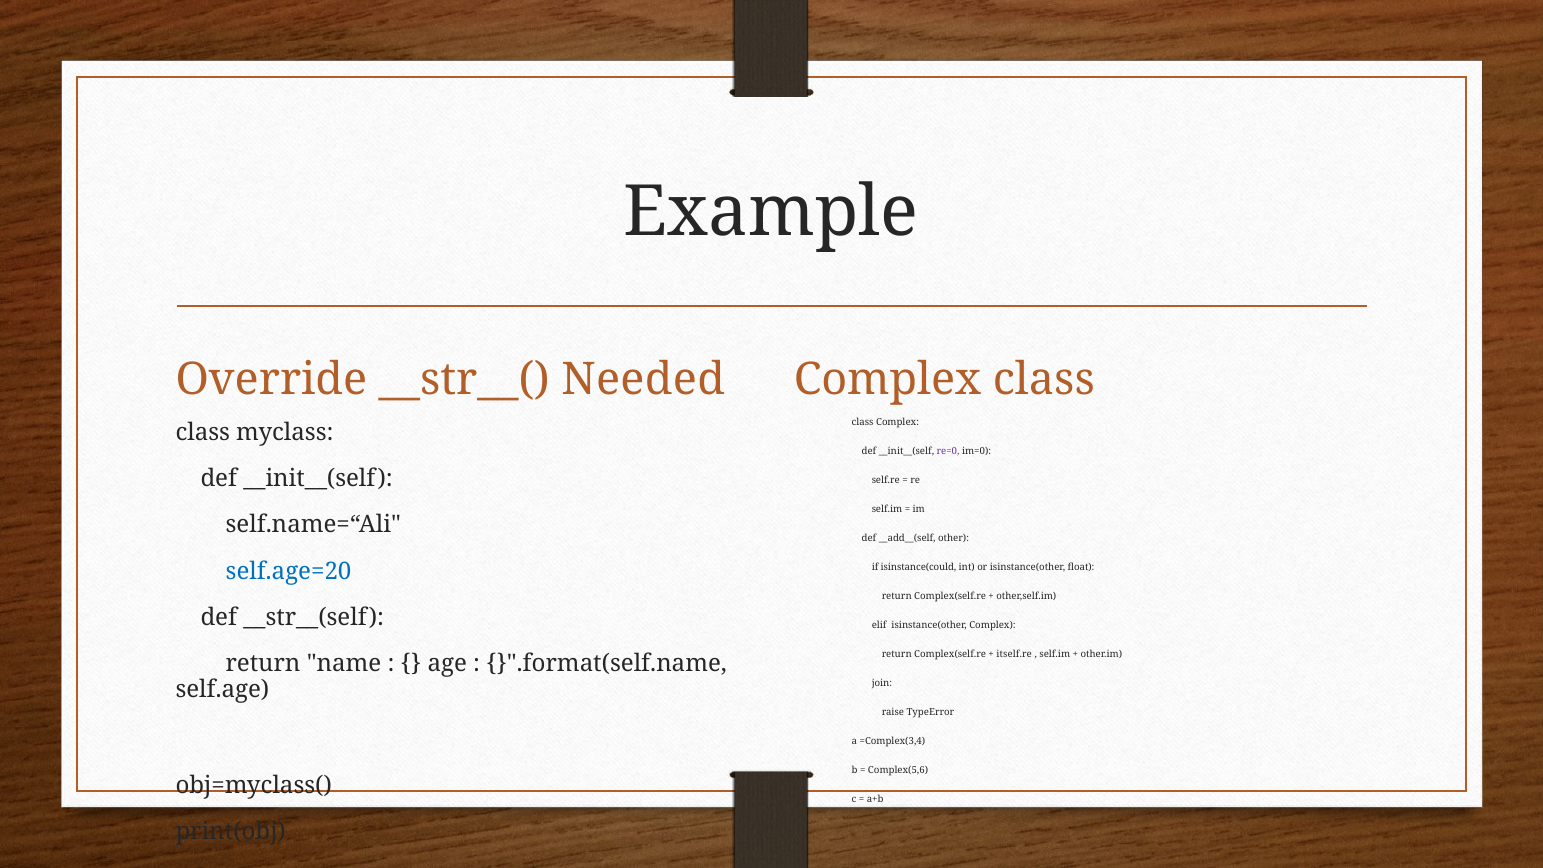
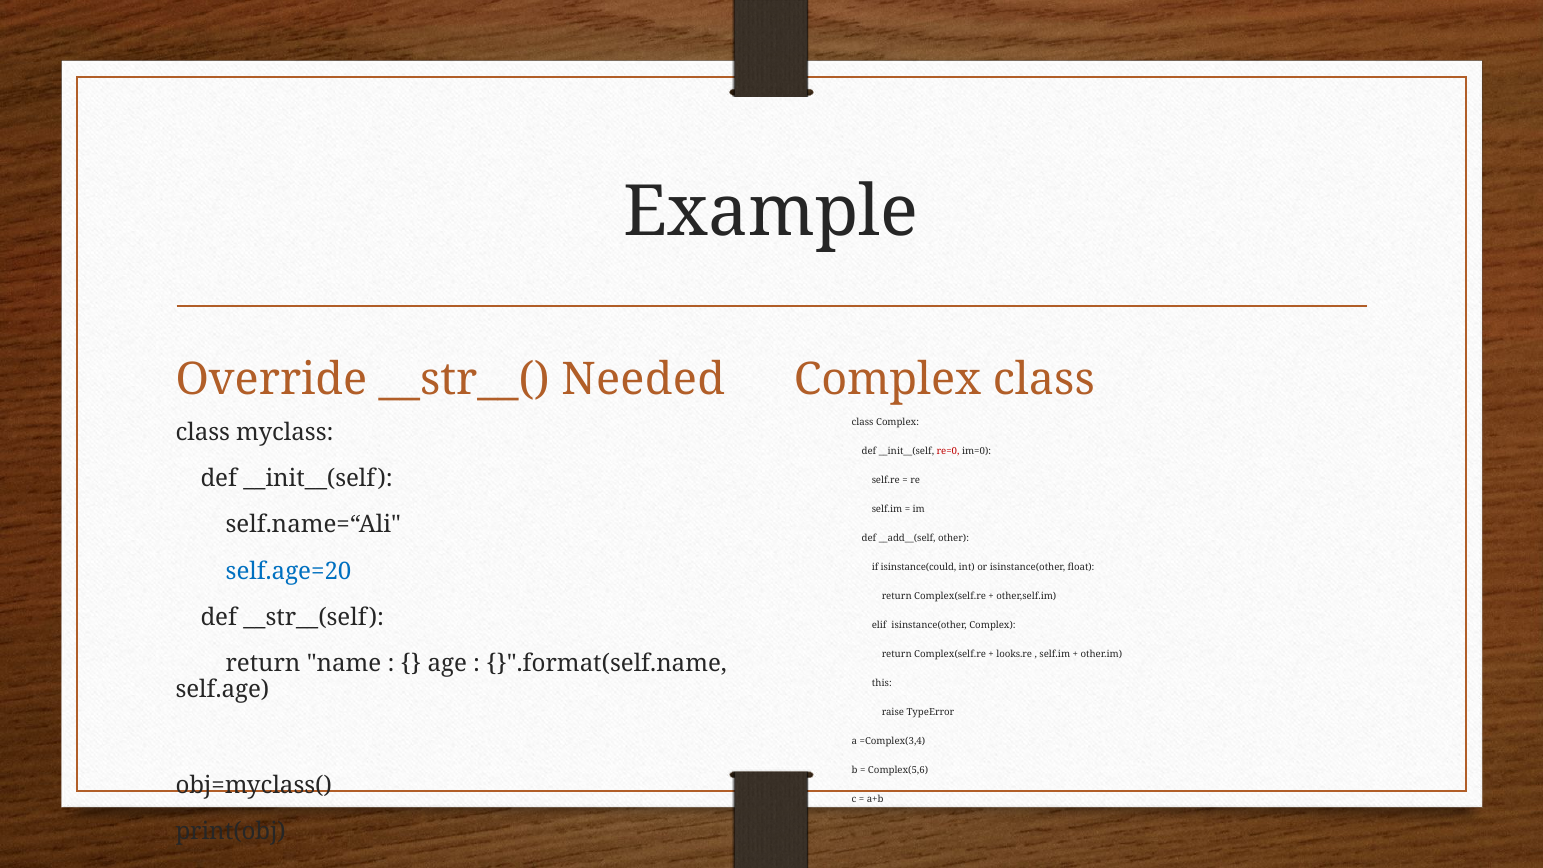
re=0 colour: purple -> red
itself.re: itself.re -> looks.re
join: join -> this
